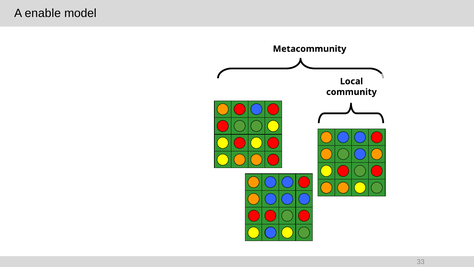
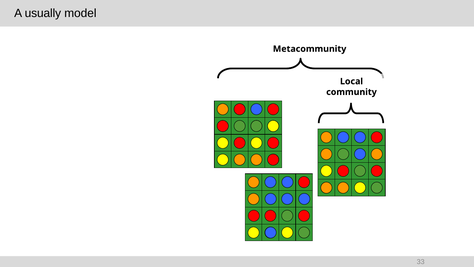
enable: enable -> usually
